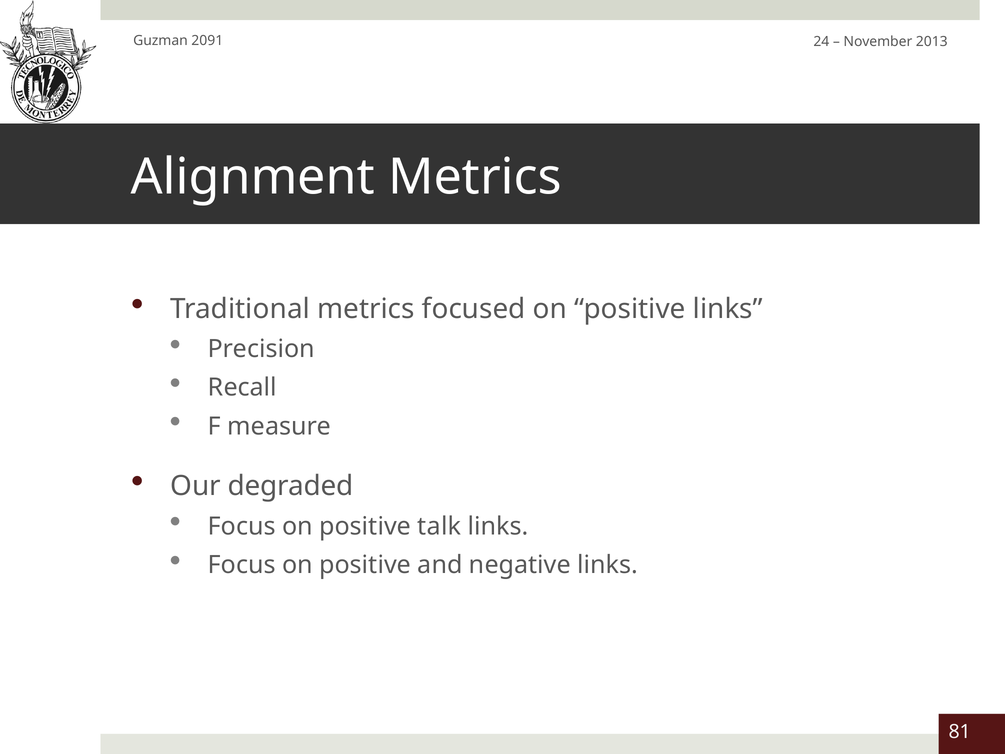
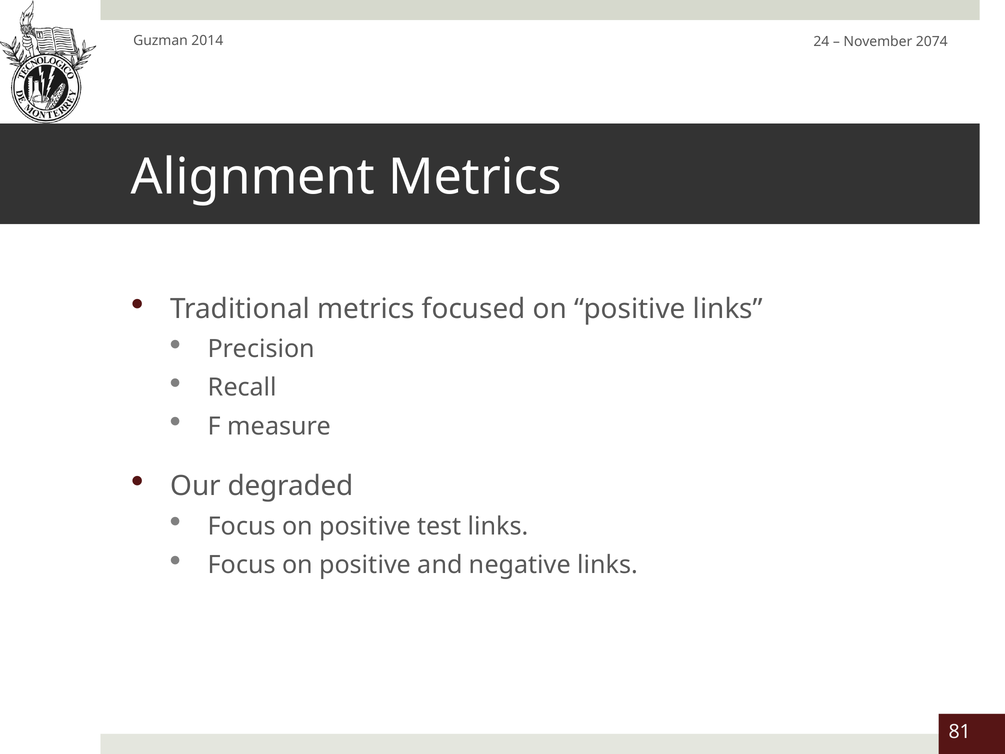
2091: 2091 -> 2014
2013: 2013 -> 2074
talk: talk -> test
